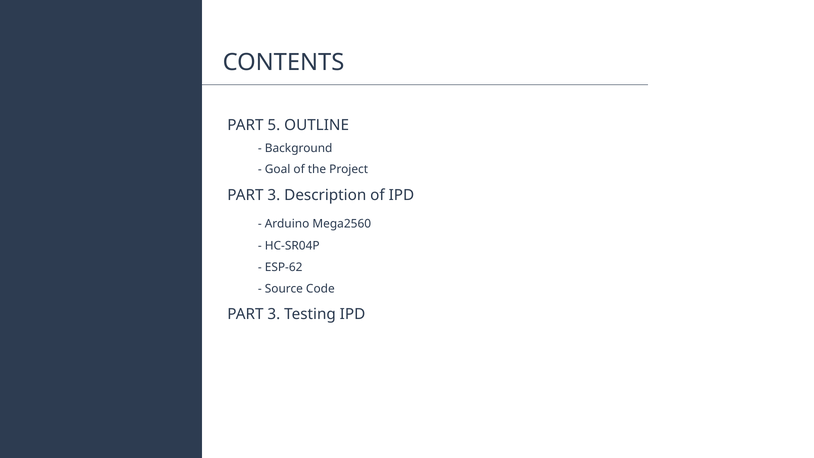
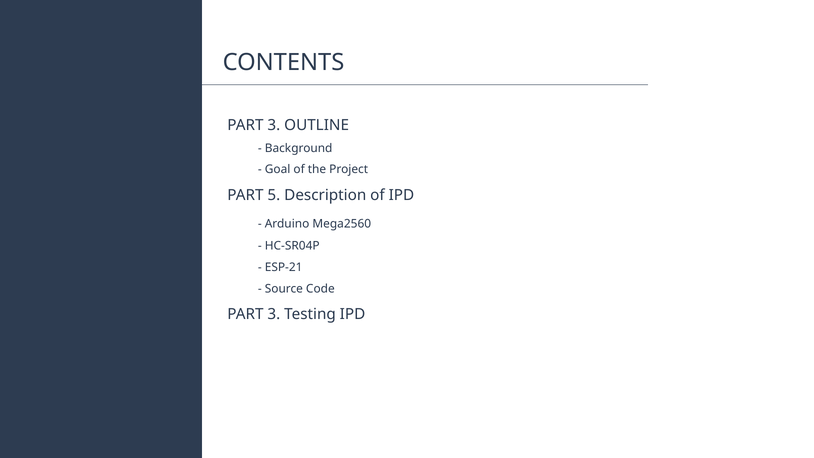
5 at (274, 125): 5 -> 3
3 at (274, 195): 3 -> 5
ESP-62: ESP-62 -> ESP-21
